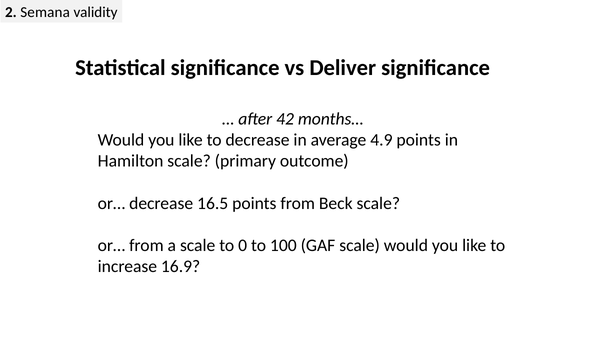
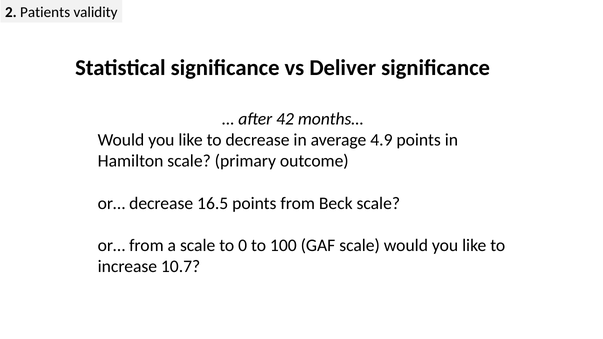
Semana: Semana -> Patients
16.9: 16.9 -> 10.7
